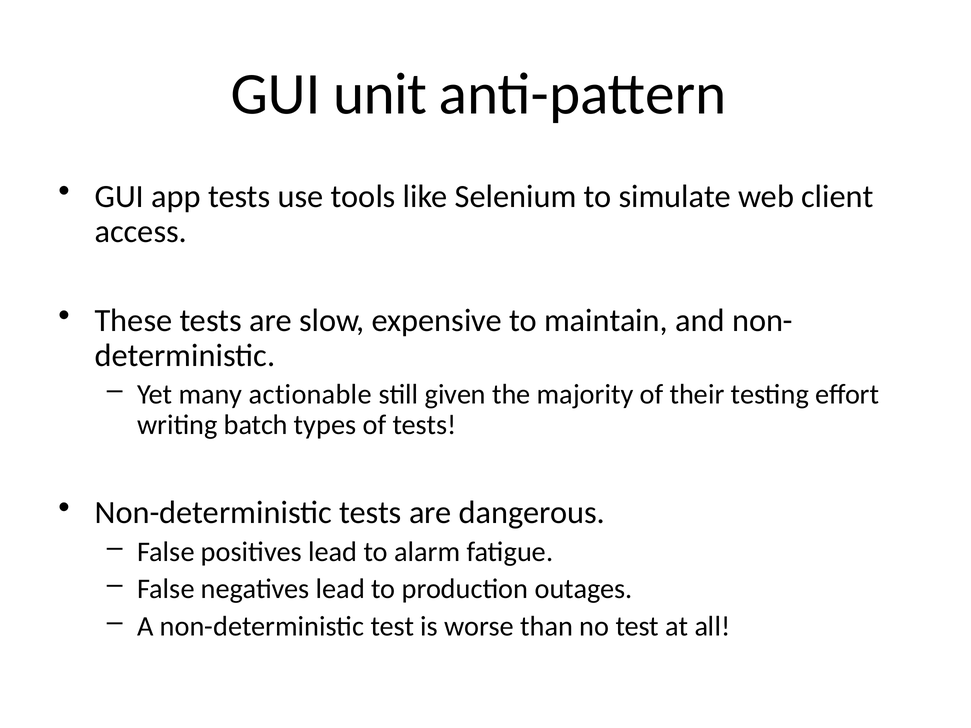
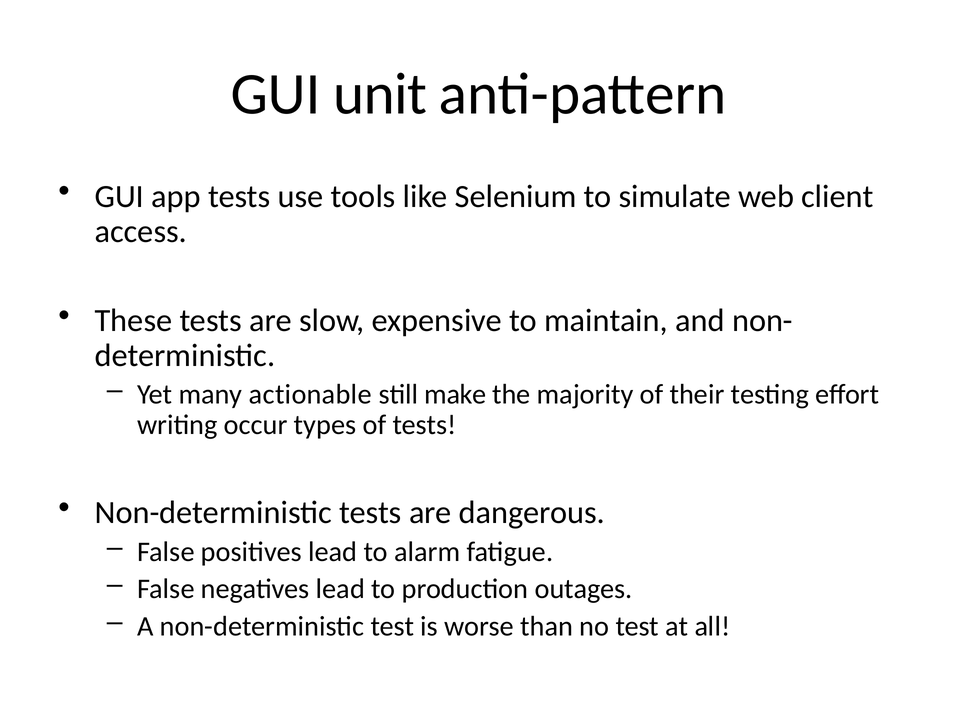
given: given -> make
batch: batch -> occur
